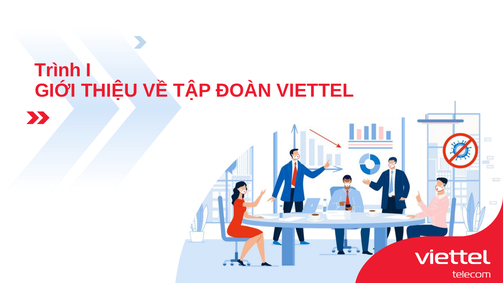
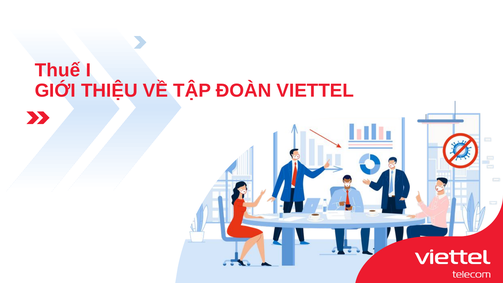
Trình: Trình -> Thuế
